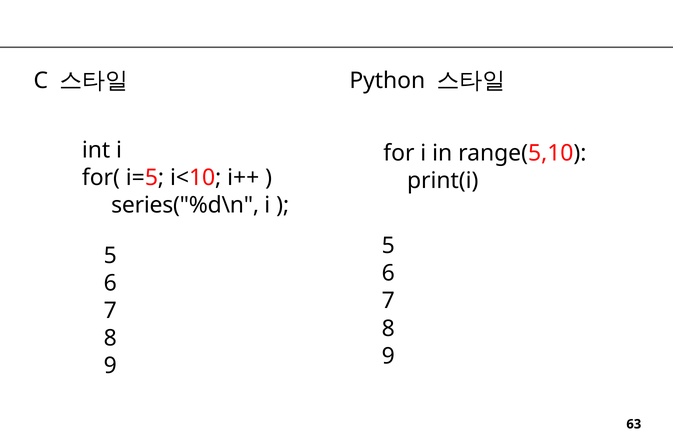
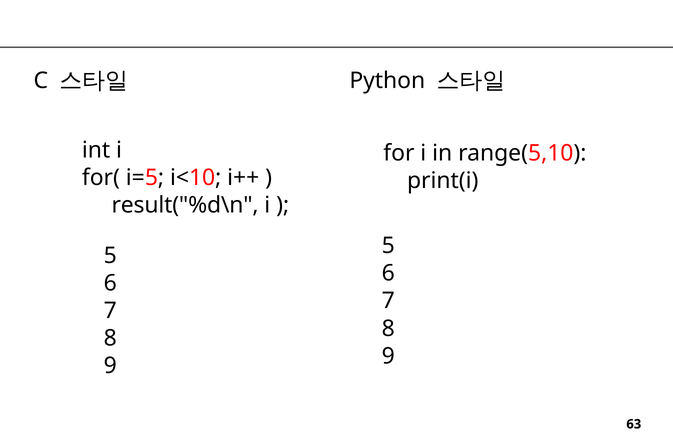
series("%d\n: series("%d\n -> result("%d\n
